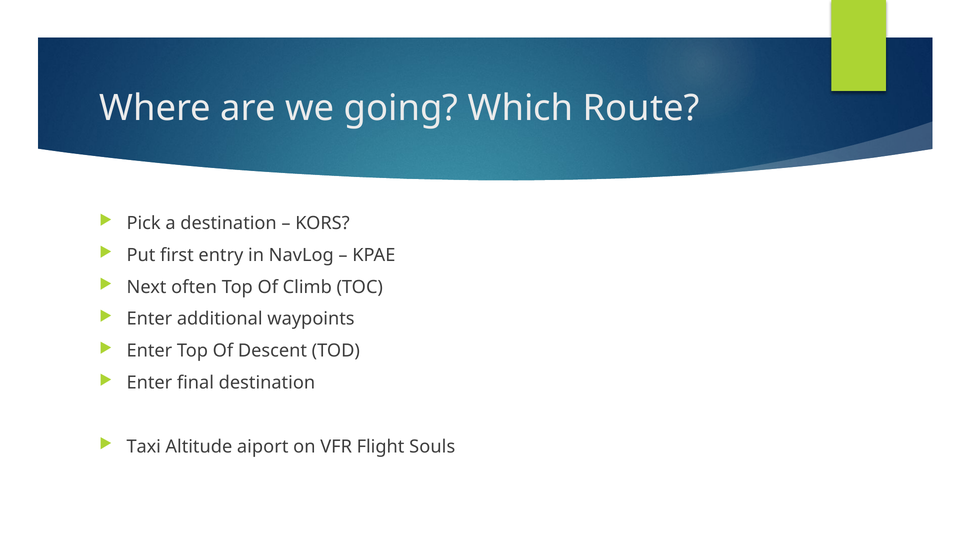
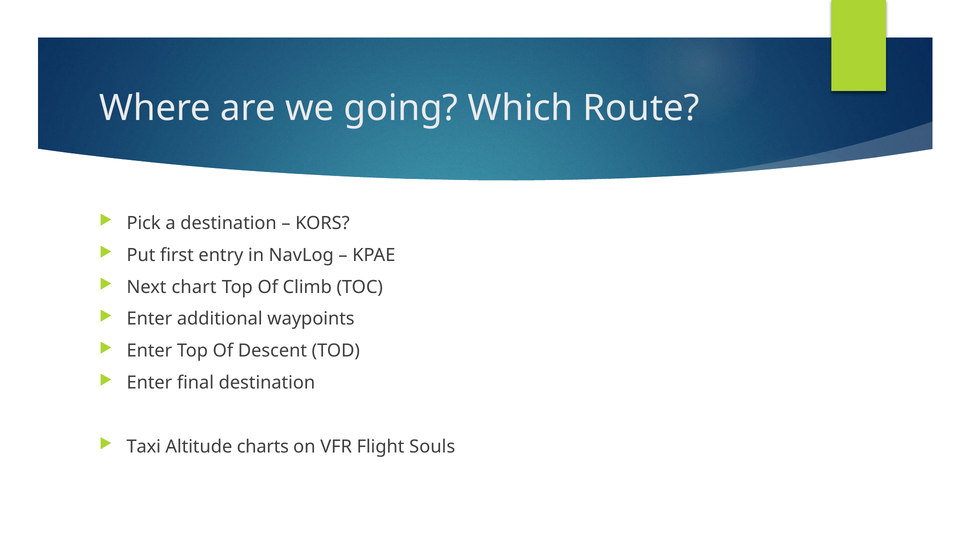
often: often -> chart
aiport: aiport -> charts
